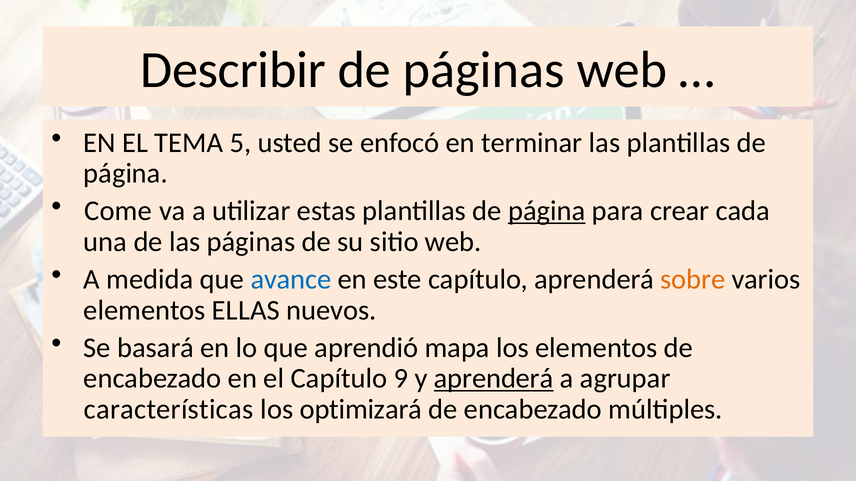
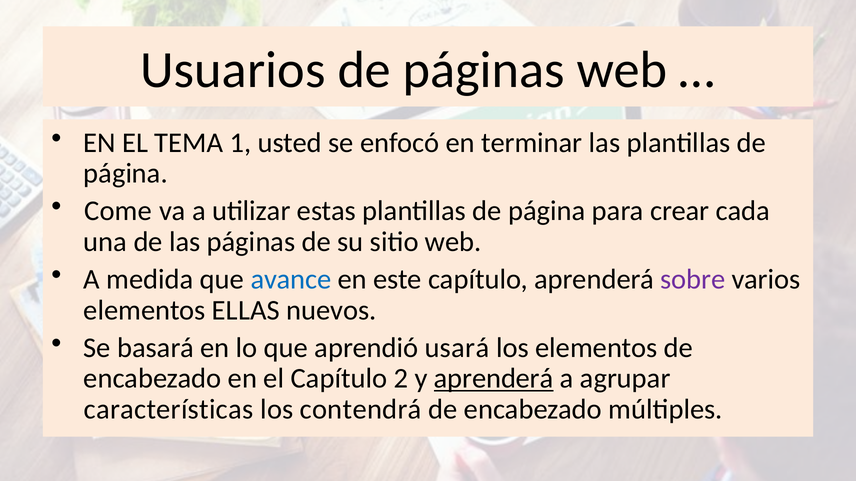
Describir: Describir -> Usuarios
5: 5 -> 1
página at (547, 211) underline: present -> none
sobre colour: orange -> purple
mapa: mapa -> usará
9: 9 -> 2
optimizará: optimizará -> contendrá
